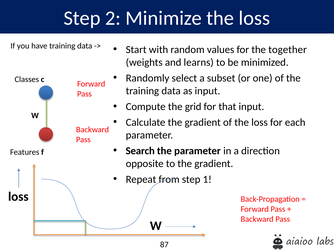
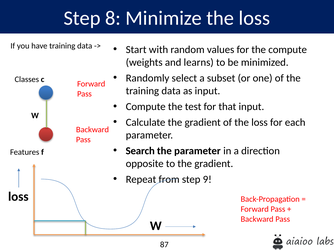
2: 2 -> 8
the together: together -> compute
grid: grid -> test
1: 1 -> 9
